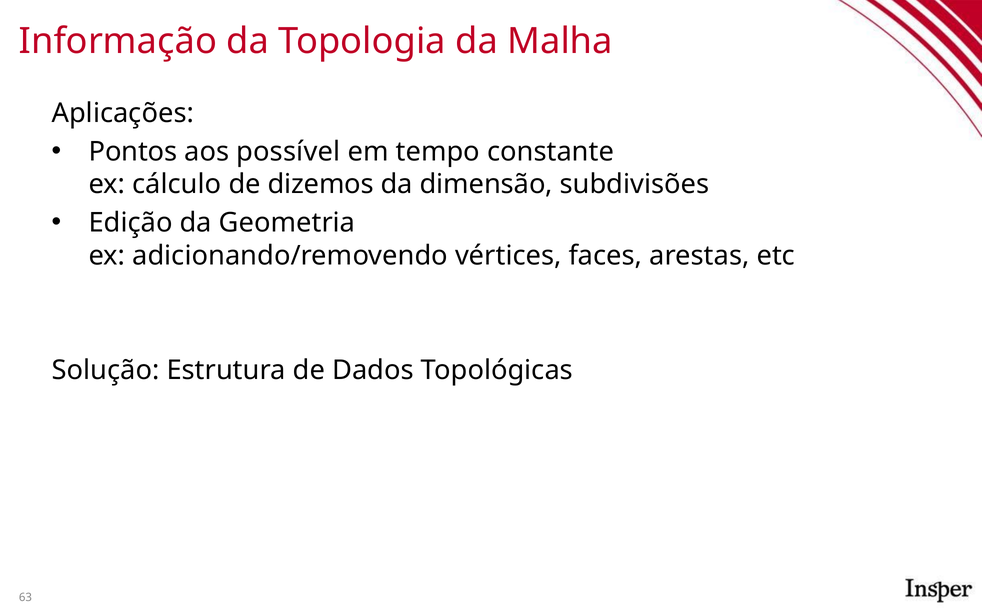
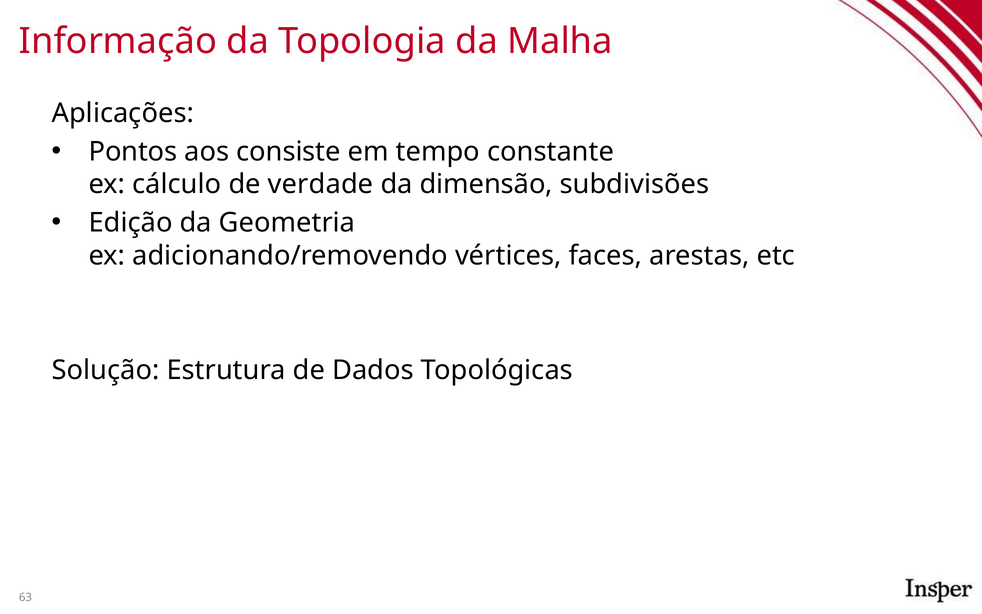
possível: possível -> consiste
dizemos: dizemos -> verdade
